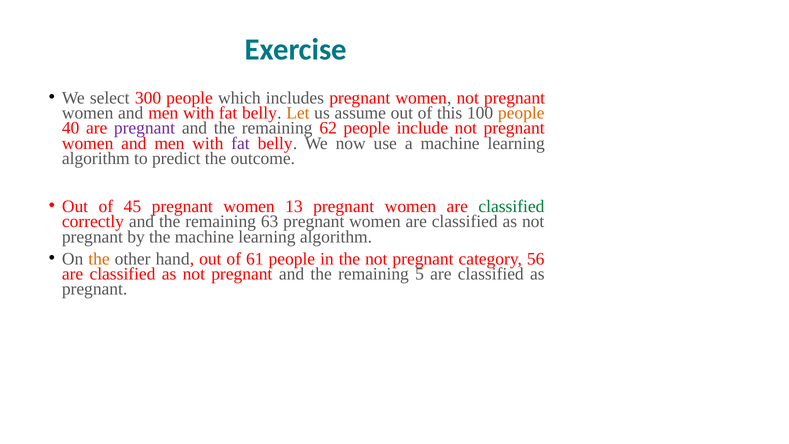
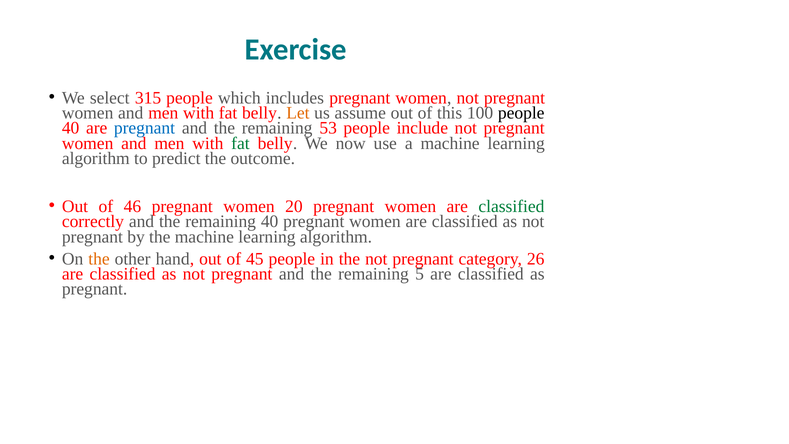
300: 300 -> 315
people at (521, 113) colour: orange -> black
pregnant at (144, 128) colour: purple -> blue
62: 62 -> 53
fat at (240, 143) colour: purple -> green
45: 45 -> 46
13: 13 -> 20
remaining 63: 63 -> 40
61: 61 -> 45
56: 56 -> 26
